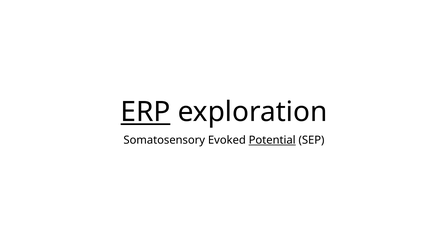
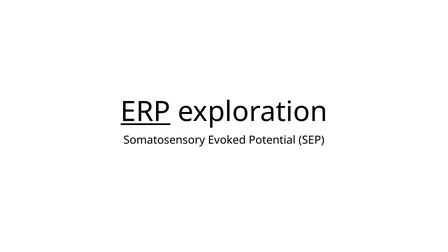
Potential underline: present -> none
